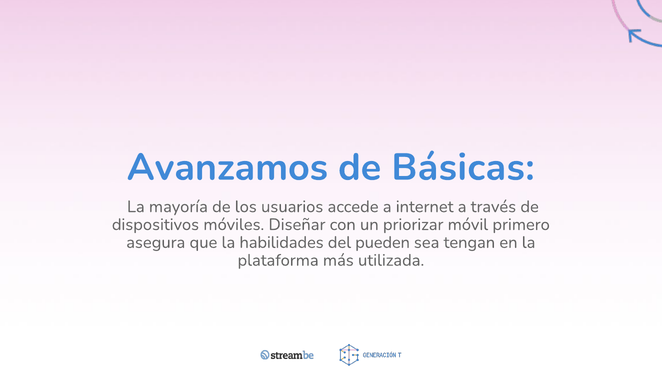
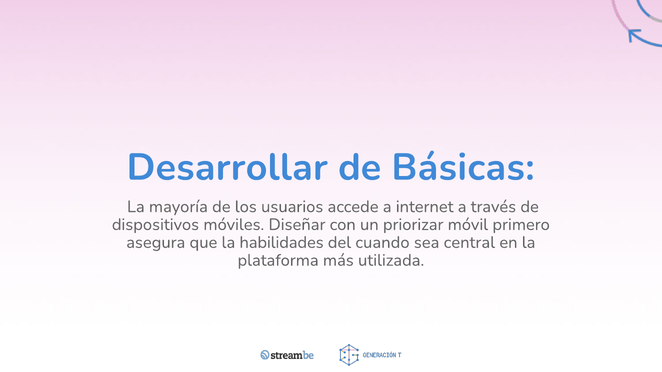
Avanzamos: Avanzamos -> Desarrollar
pueden: pueden -> cuando
tengan: tengan -> central
